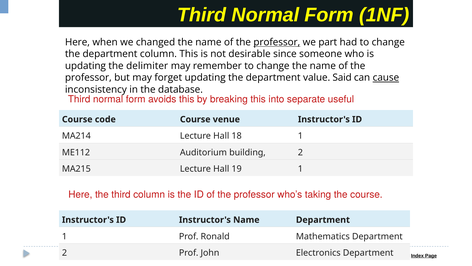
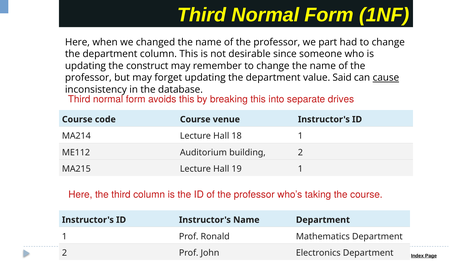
professor at (277, 42) underline: present -> none
delimiter: delimiter -> construct
useful: useful -> drives
